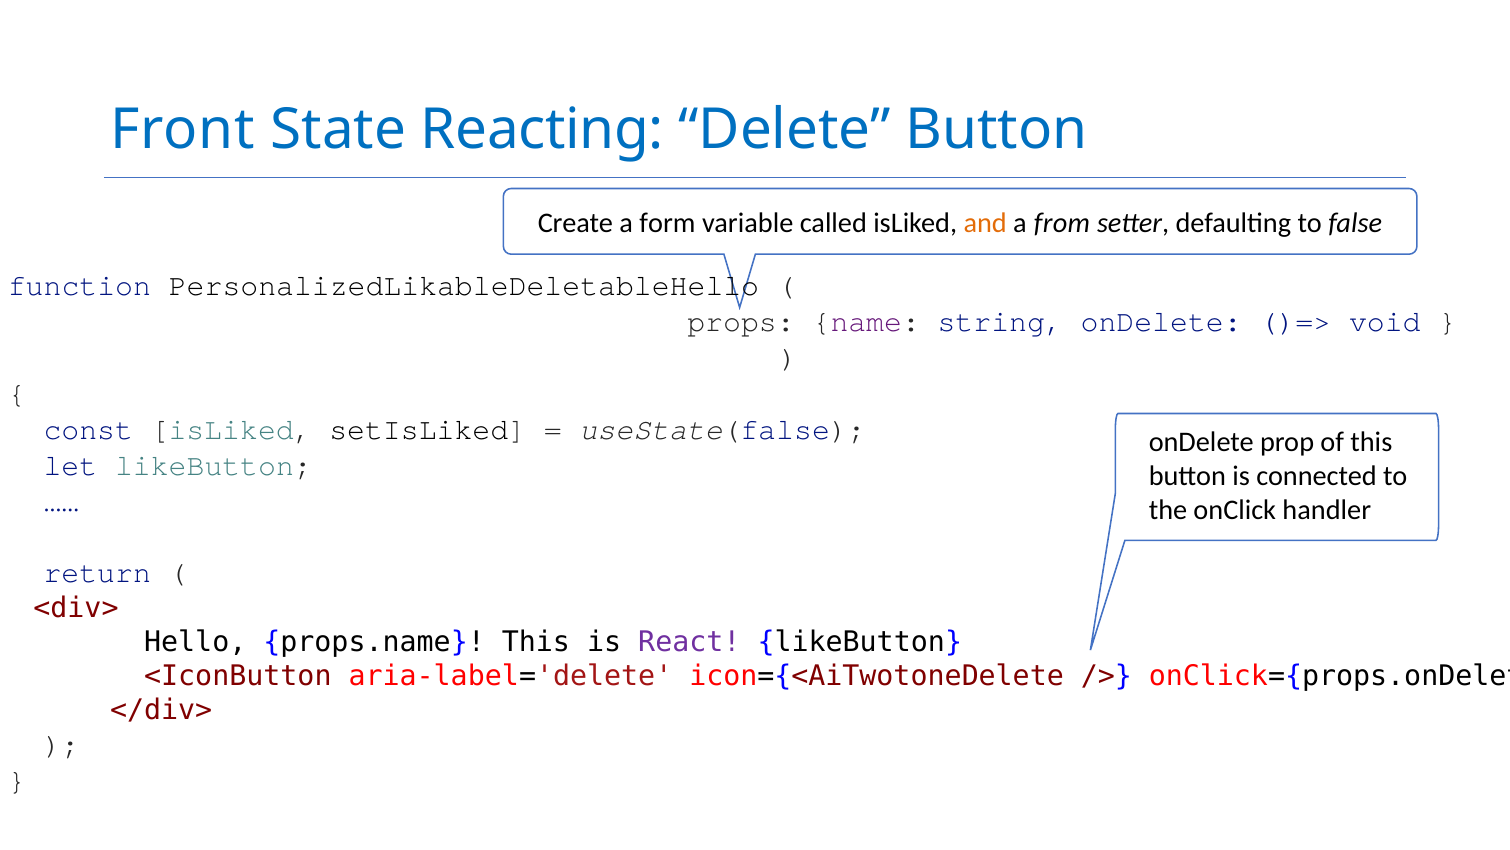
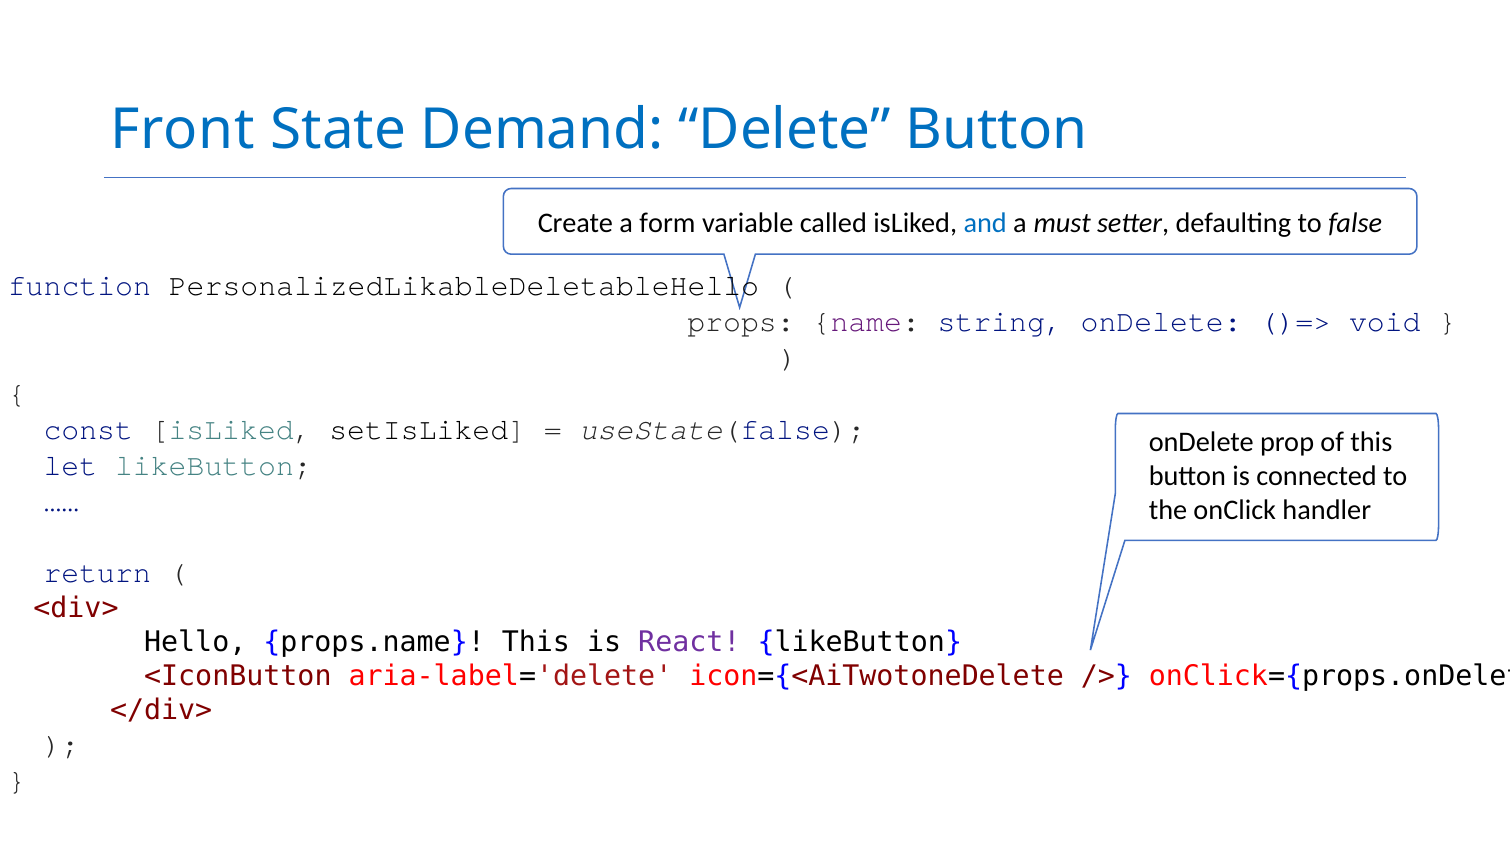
Reacting: Reacting -> Demand
and colour: orange -> blue
from: from -> must
